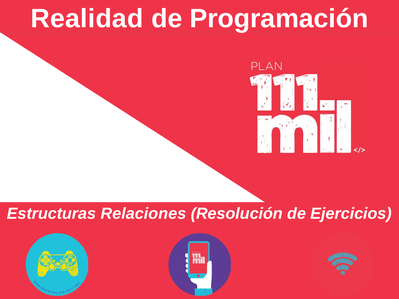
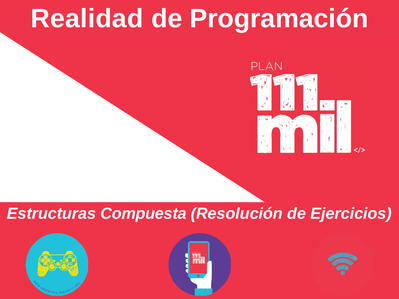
Relaciones: Relaciones -> Compuesta
